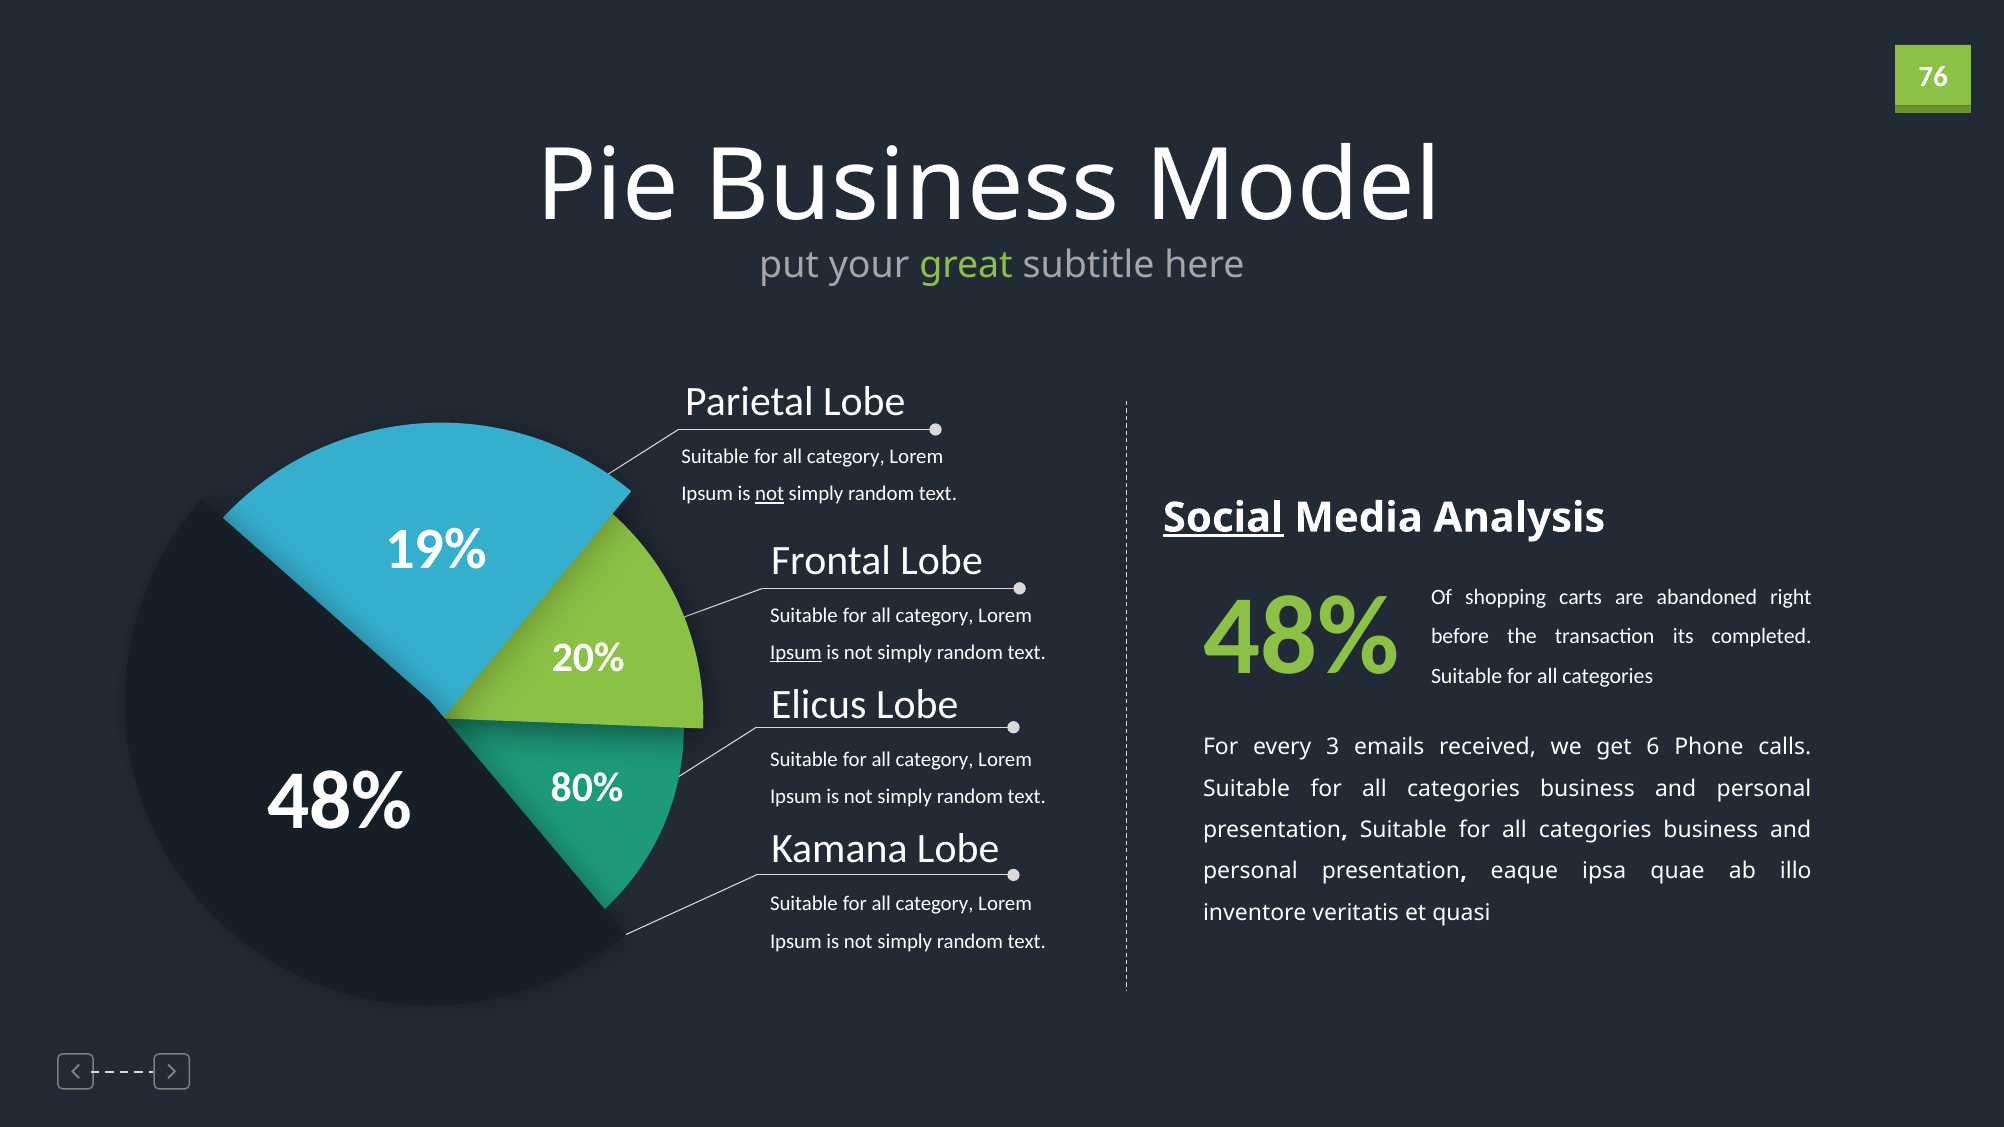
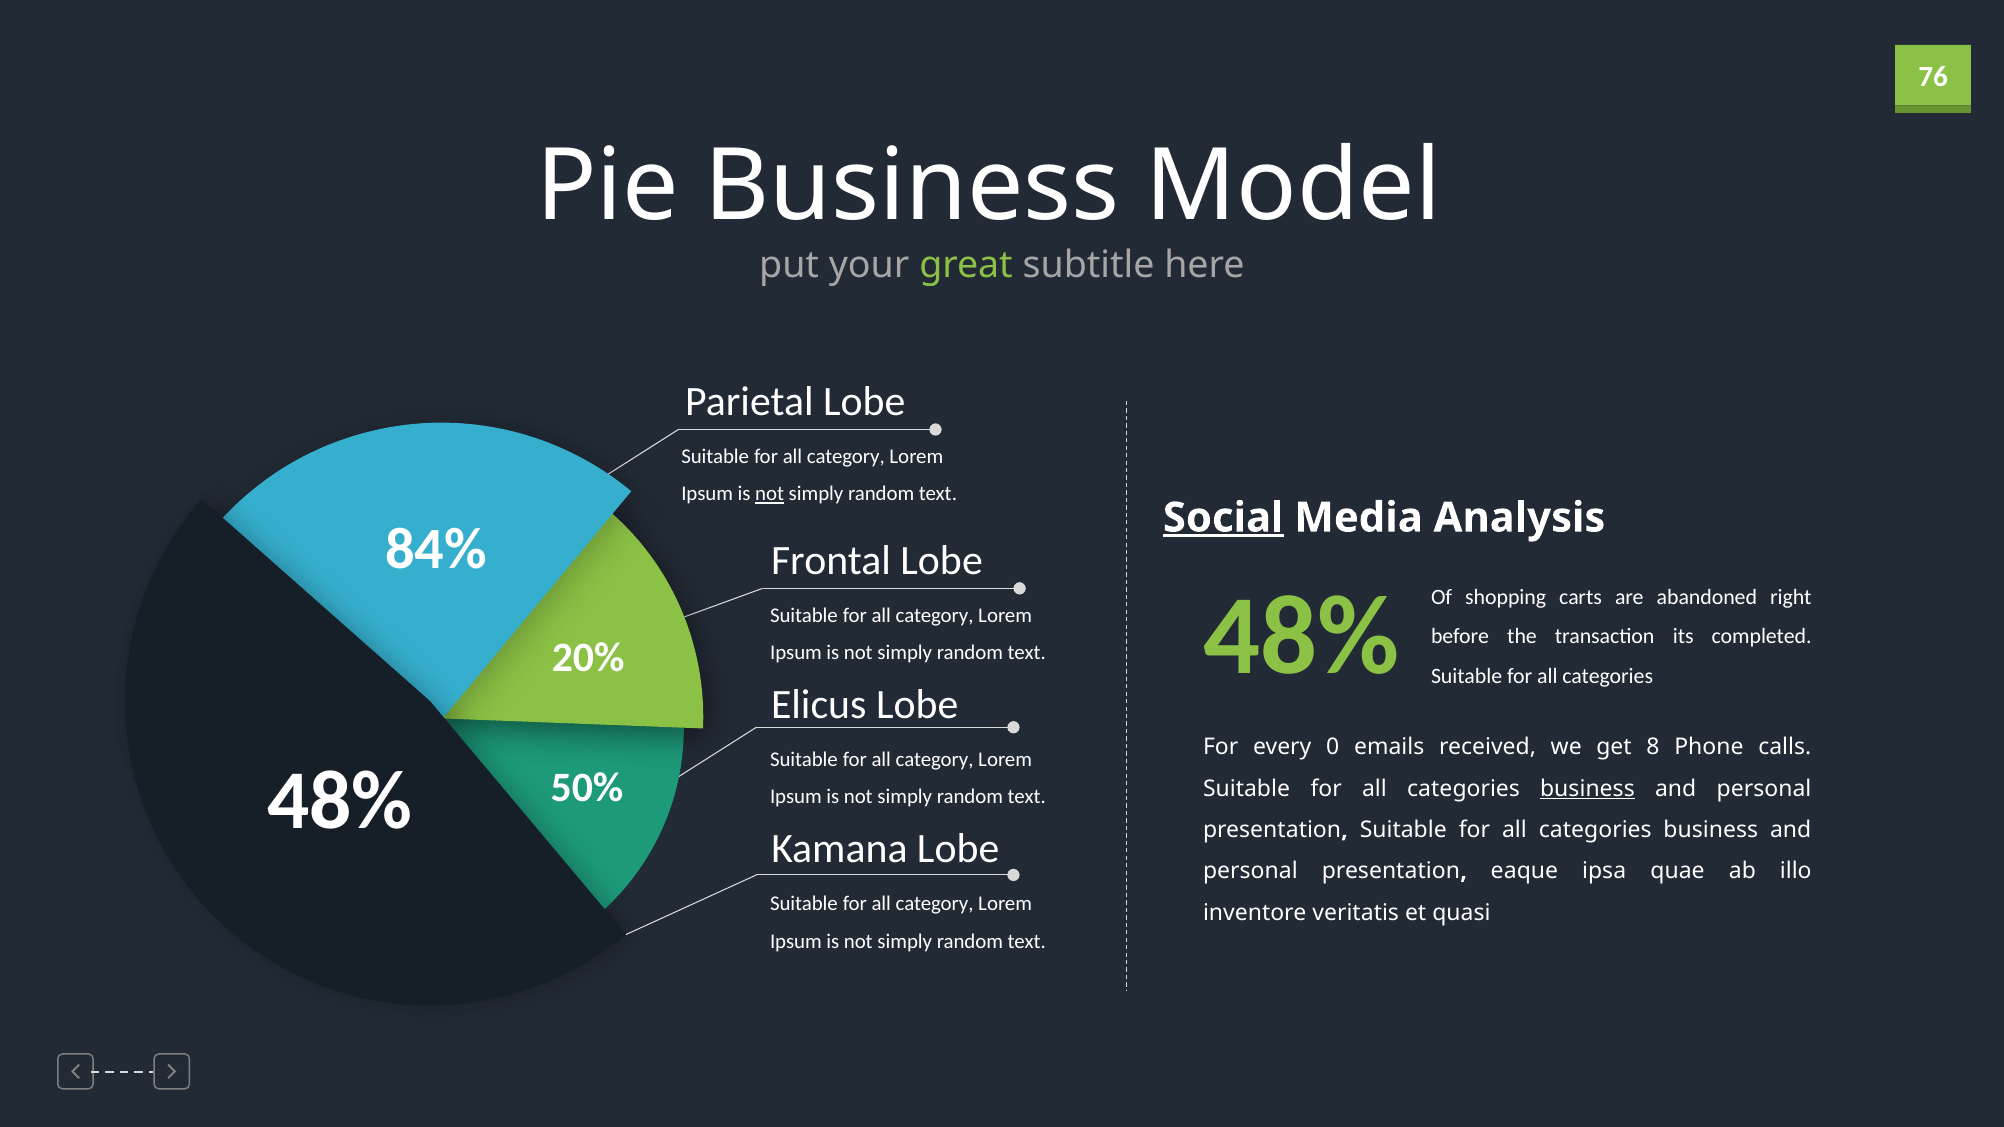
19%: 19% -> 84%
Ipsum at (796, 653) underline: present -> none
3: 3 -> 0
6: 6 -> 8
80%: 80% -> 50%
business at (1587, 789) underline: none -> present
